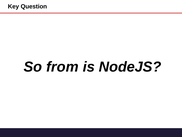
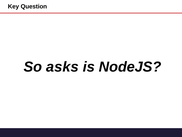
from: from -> asks
